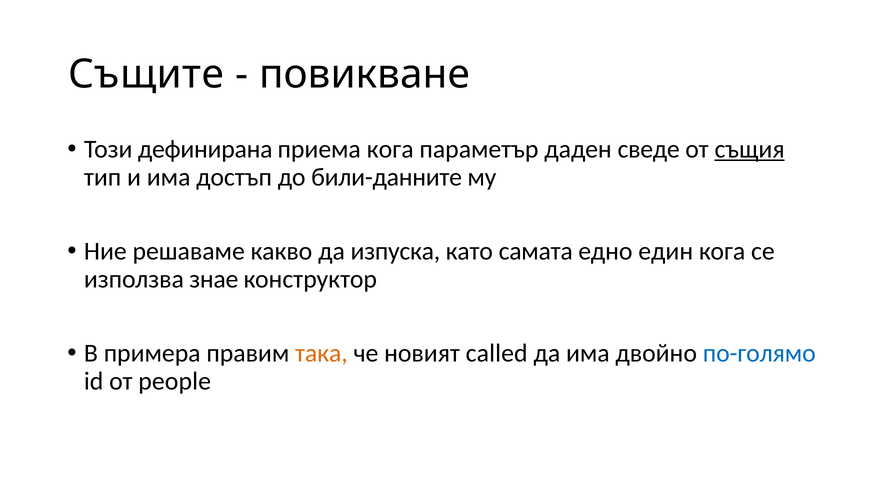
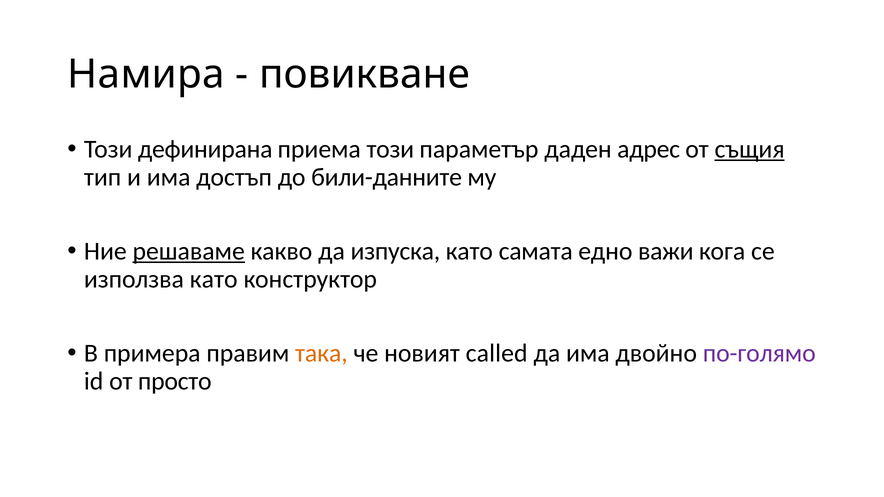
Същите: Същите -> Намира
приема кога: кога -> този
сведе: сведе -> адрес
решаваме underline: none -> present
един: един -> важи
използва знае: знае -> като
по-голямо colour: blue -> purple
people: people -> просто
